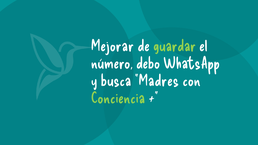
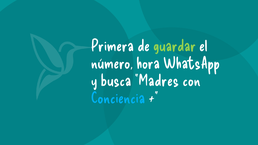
Mejorar: Mejorar -> Primera
debo: debo -> hora
Conciencia colour: light green -> light blue
